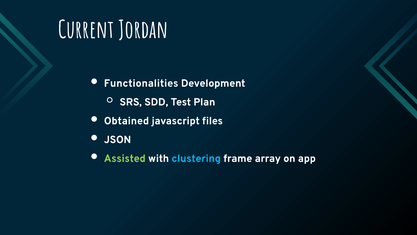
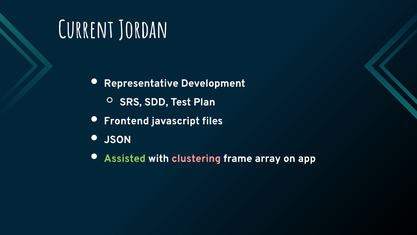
Functionalities: Functionalities -> Representative
Obtained: Obtained -> Frontend
clustering colour: light blue -> pink
